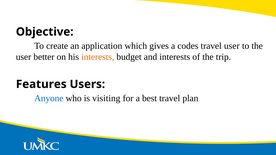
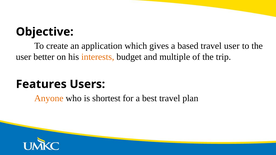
codes: codes -> based
and interests: interests -> multiple
Anyone colour: blue -> orange
visiting: visiting -> shortest
